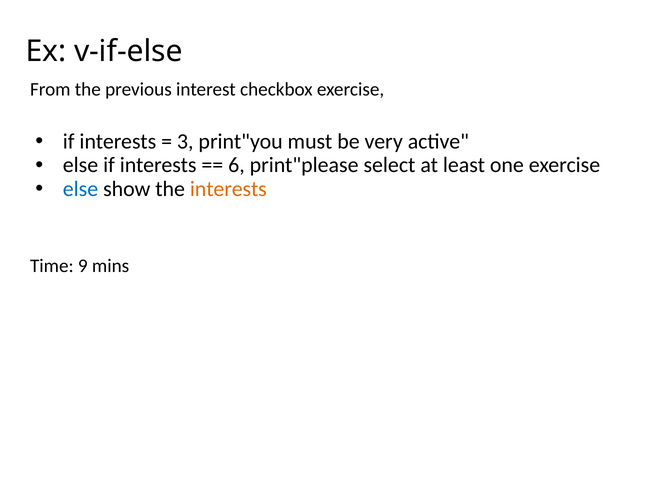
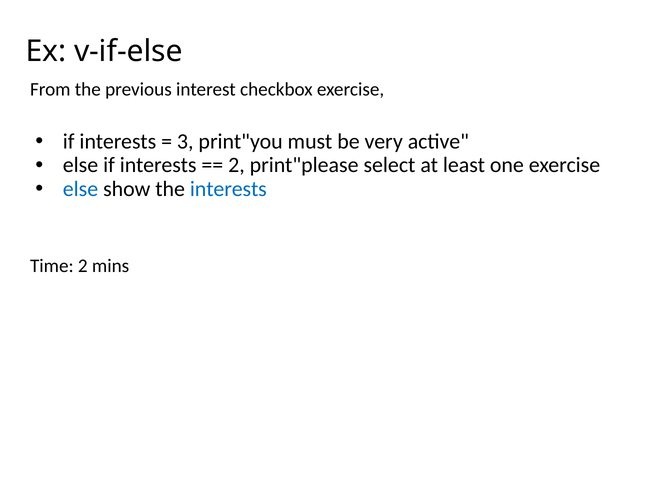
6 at (236, 165): 6 -> 2
interests at (228, 189) colour: orange -> blue
Time 9: 9 -> 2
